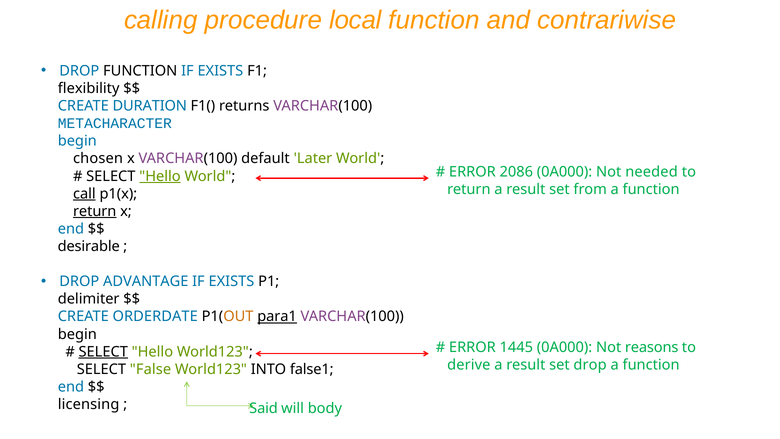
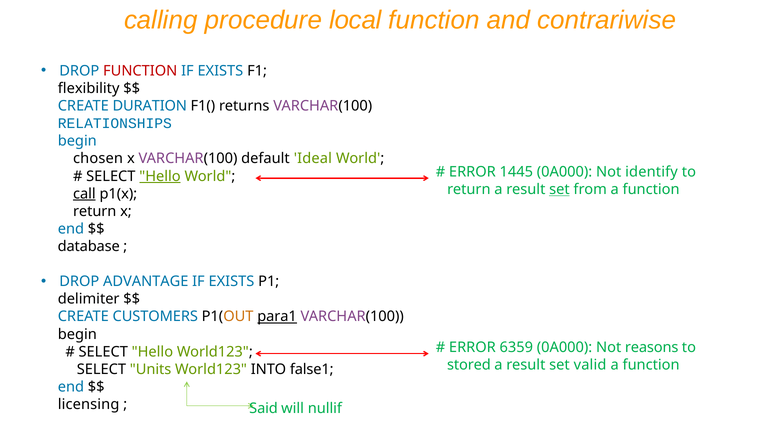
FUNCTION at (140, 71) colour: black -> red
METACHARACTER: METACHARACTER -> RELATIONSHIPS
Later: Later -> Ideal
2086: 2086 -> 1445
needed: needed -> identify
set at (559, 189) underline: none -> present
return at (95, 211) underline: present -> none
desirable: desirable -> database
ORDERDATE: ORDERDATE -> CUSTOMERS
1445: 1445 -> 6359
SELECT at (103, 352) underline: present -> none
derive: derive -> stored
set drop: drop -> valid
False: False -> Units
body: body -> nullif
